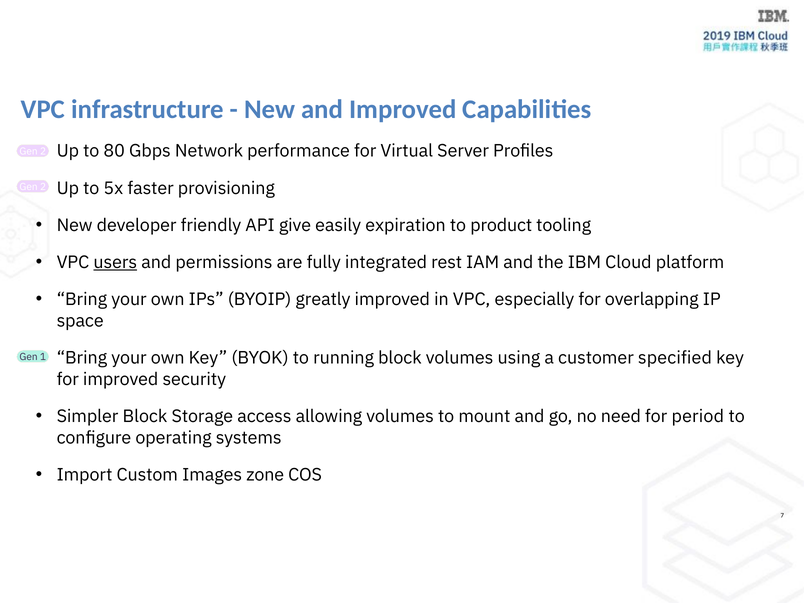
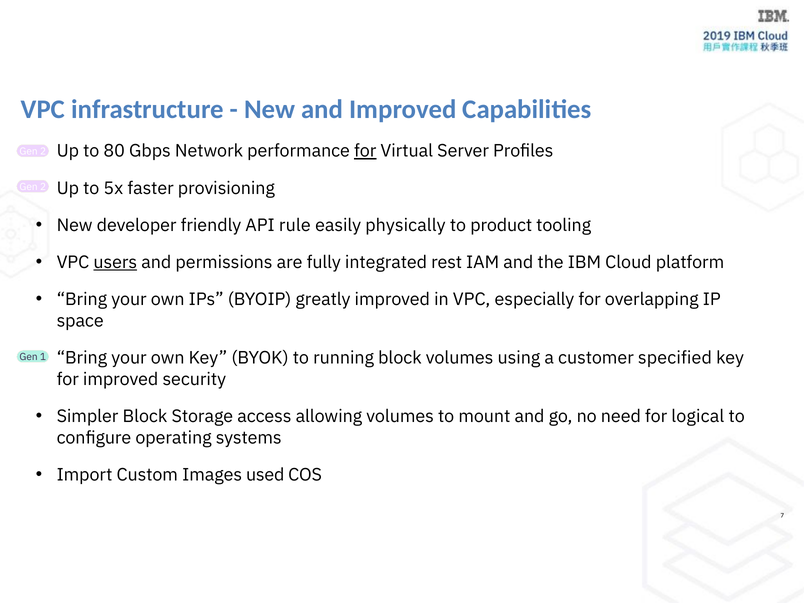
for at (365, 151) underline: none -> present
give: give -> rule
expiration: expiration -> physically
period: period -> logical
zone: zone -> used
